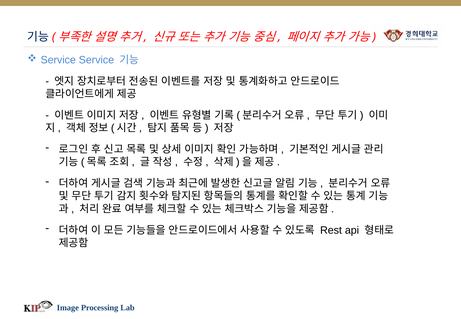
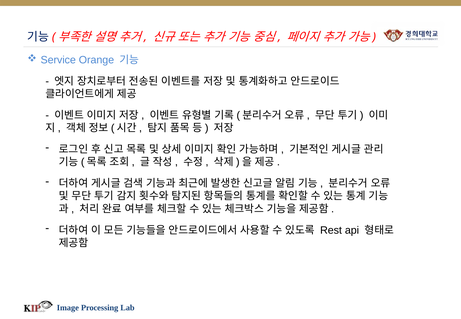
Service Service: Service -> Orange
